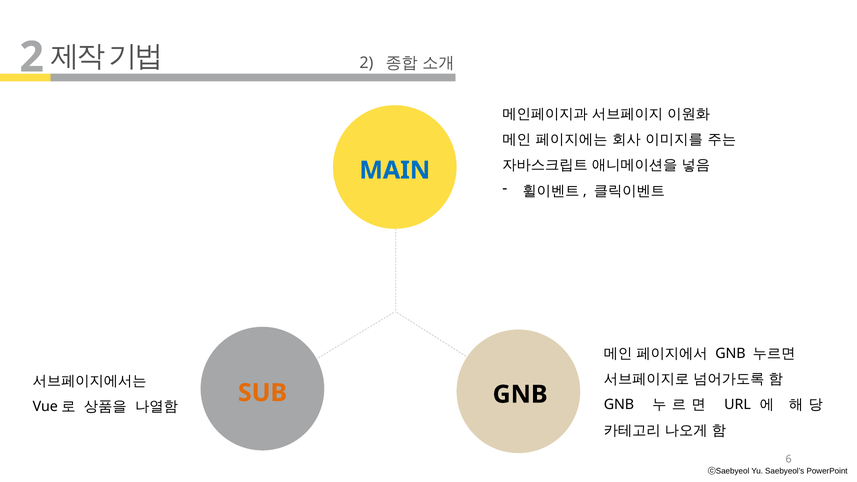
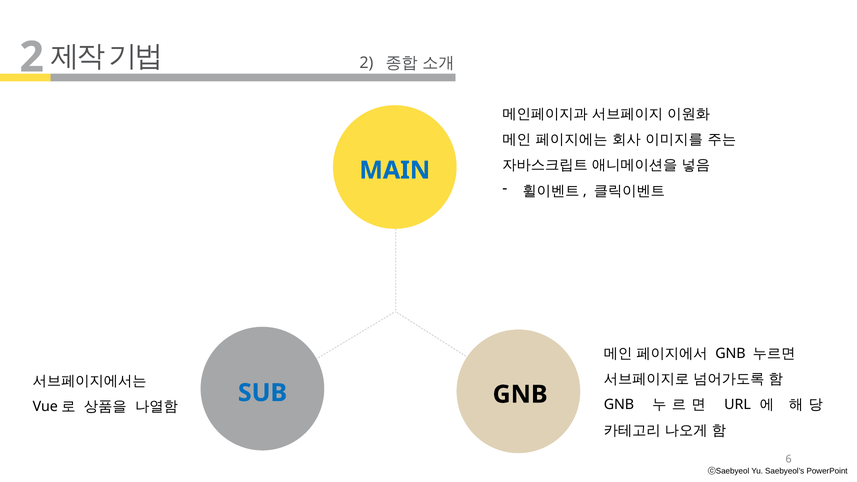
SUB colour: orange -> blue
